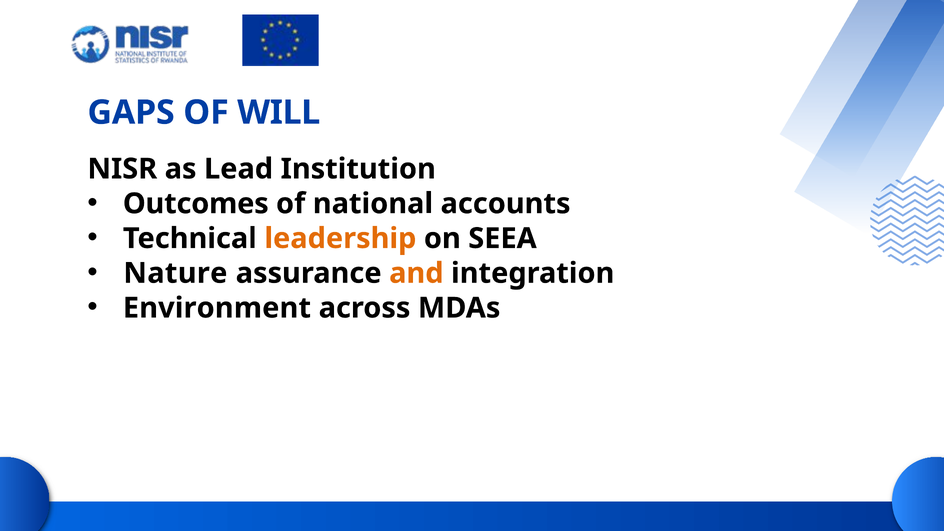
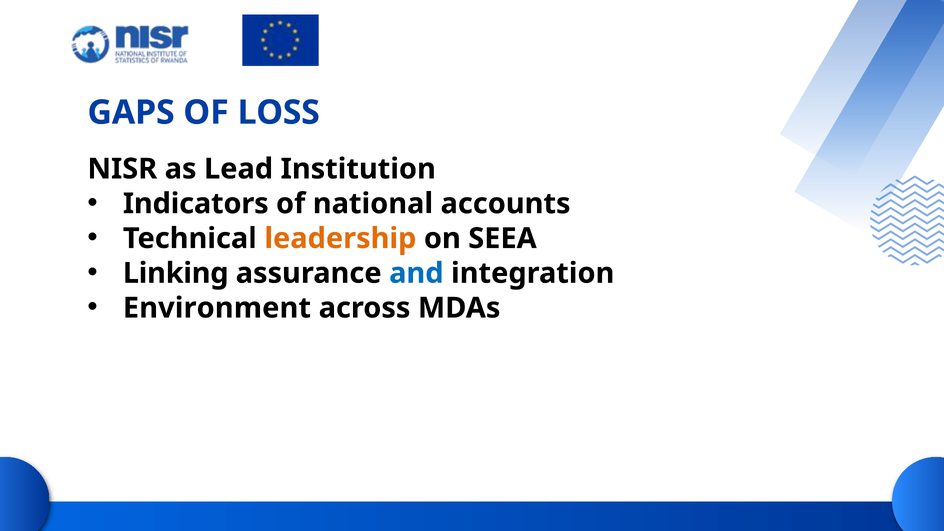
WILL: WILL -> LOSS
Outcomes: Outcomes -> Indicators
Nature: Nature -> Linking
and colour: orange -> blue
